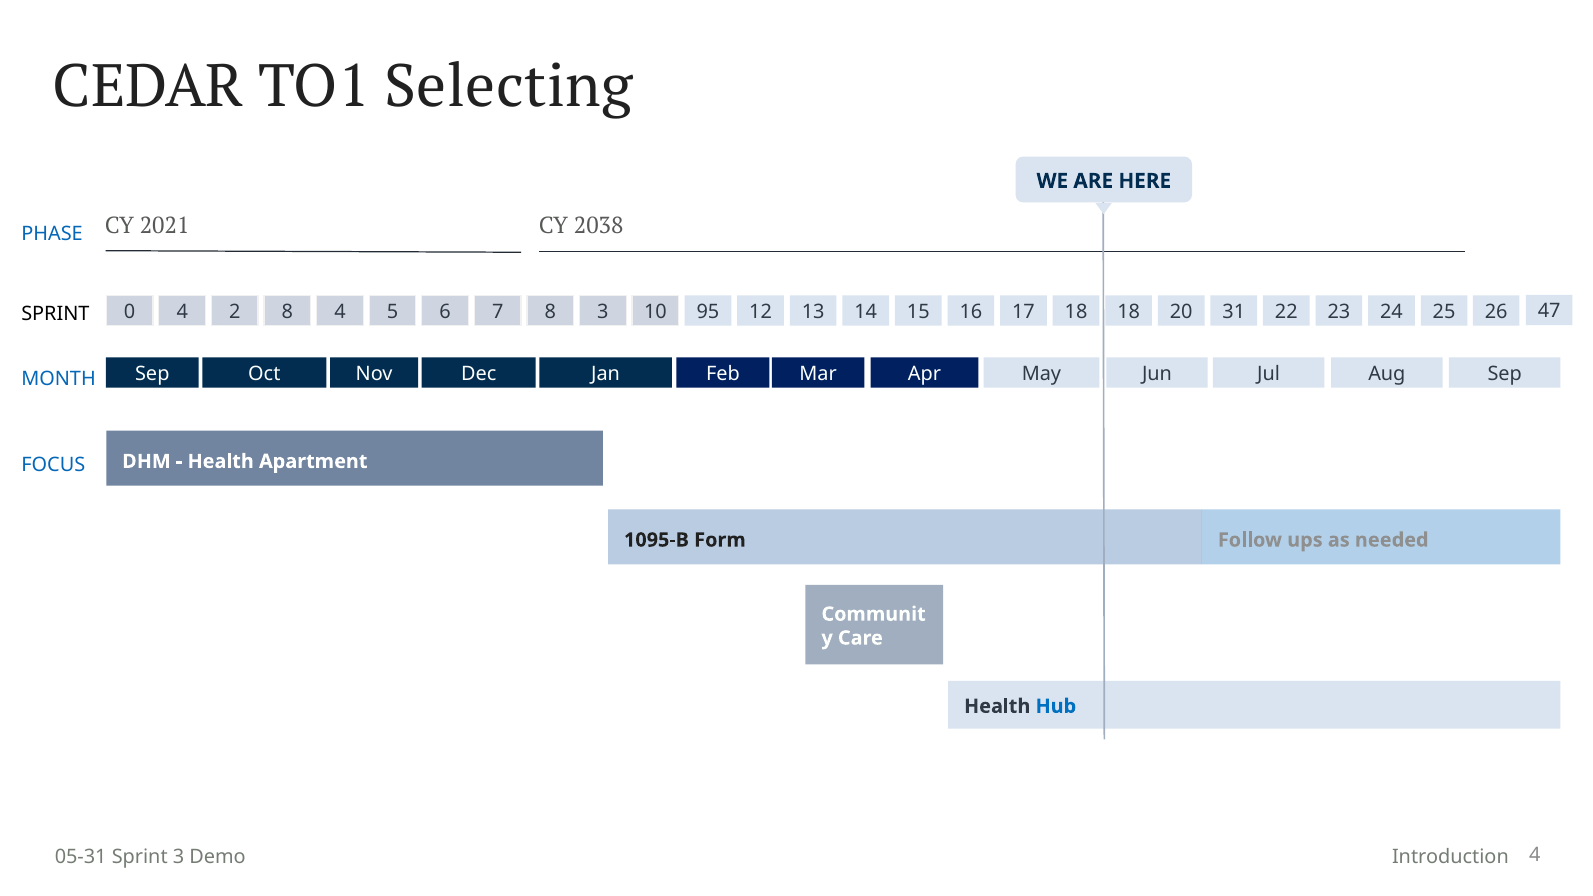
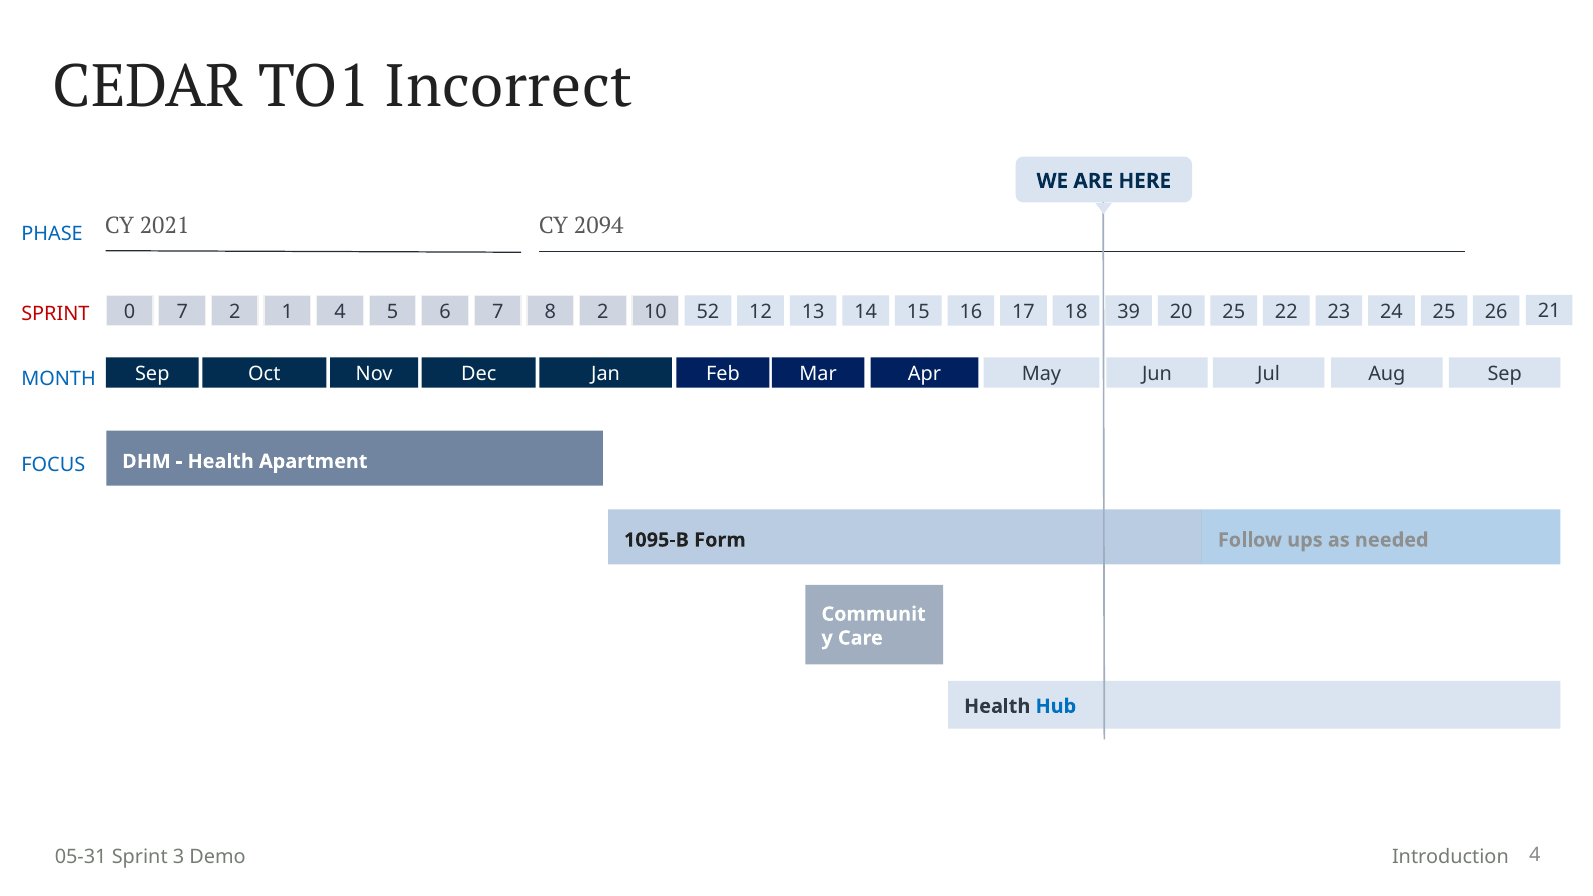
Selecting: Selecting -> Incorrect
2038: 2038 -> 2094
0 4: 4 -> 7
2 8: 8 -> 1
8 3: 3 -> 2
95: 95 -> 52
18 18: 18 -> 39
20 31: 31 -> 25
47: 47 -> 21
SPRINT at (55, 314) colour: black -> red
